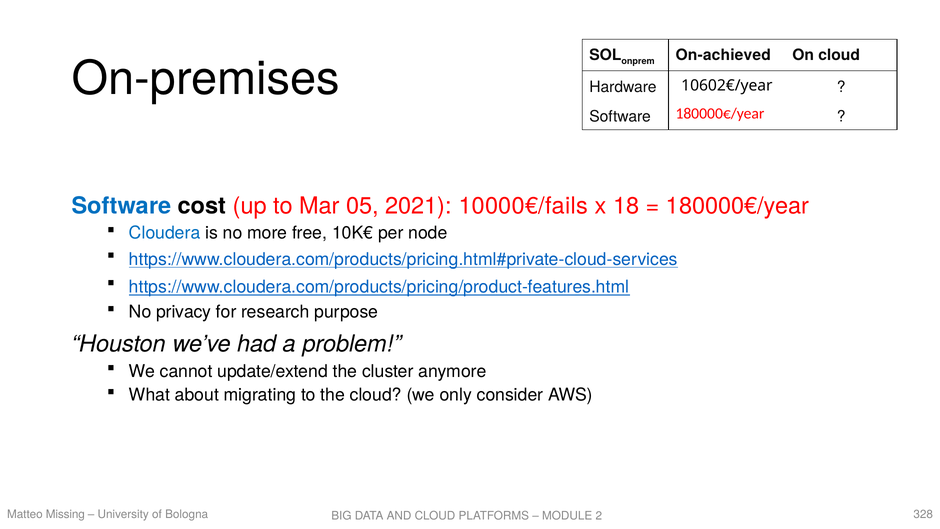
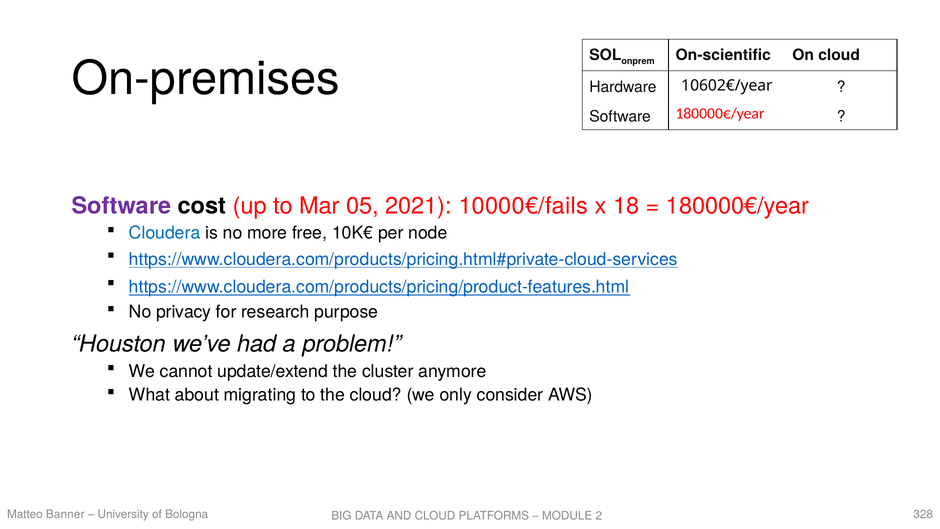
On-achieved: On-achieved -> On-scientific
Software at (121, 206) colour: blue -> purple
Missing: Missing -> Banner
